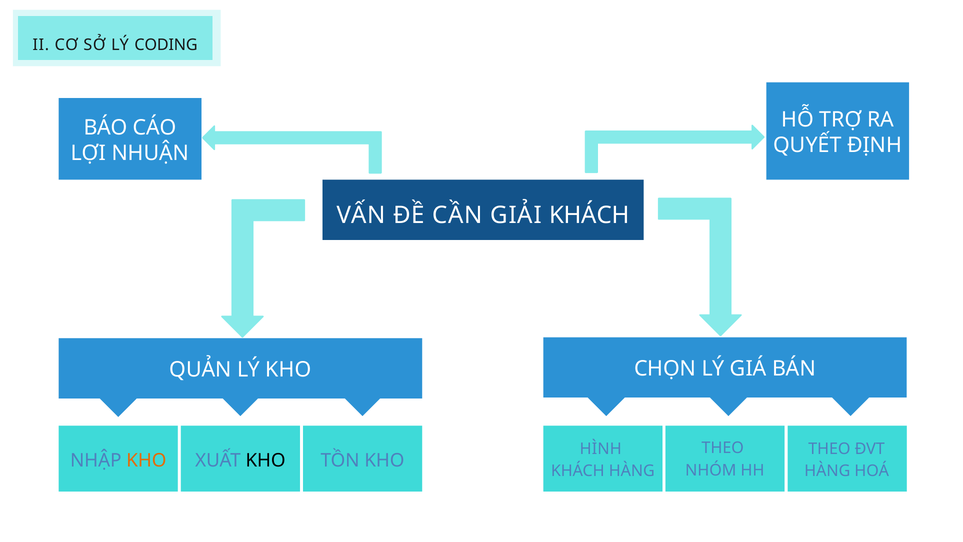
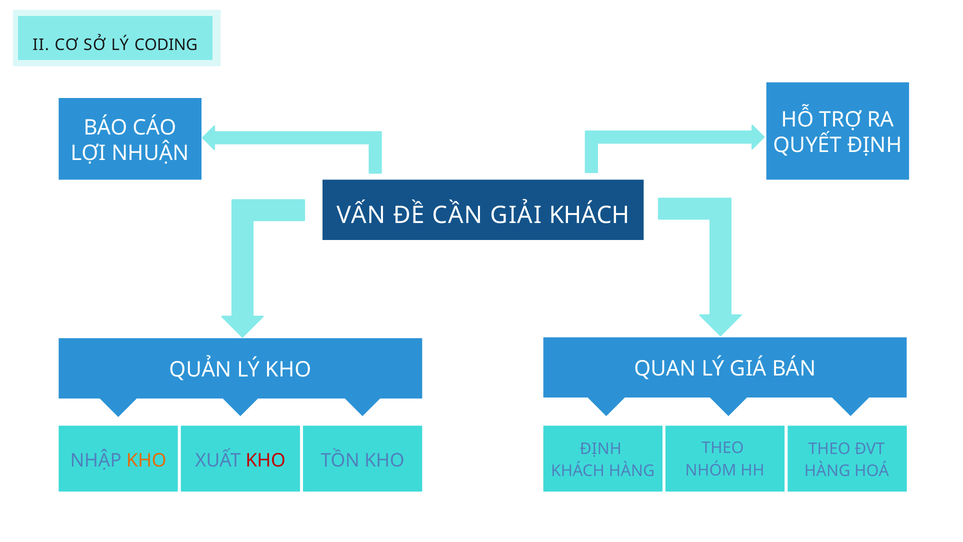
CHỌN: CHỌN -> QUAN
HÌNH at (601, 448): HÌNH -> ĐỊNH
KHO at (266, 460) colour: black -> red
